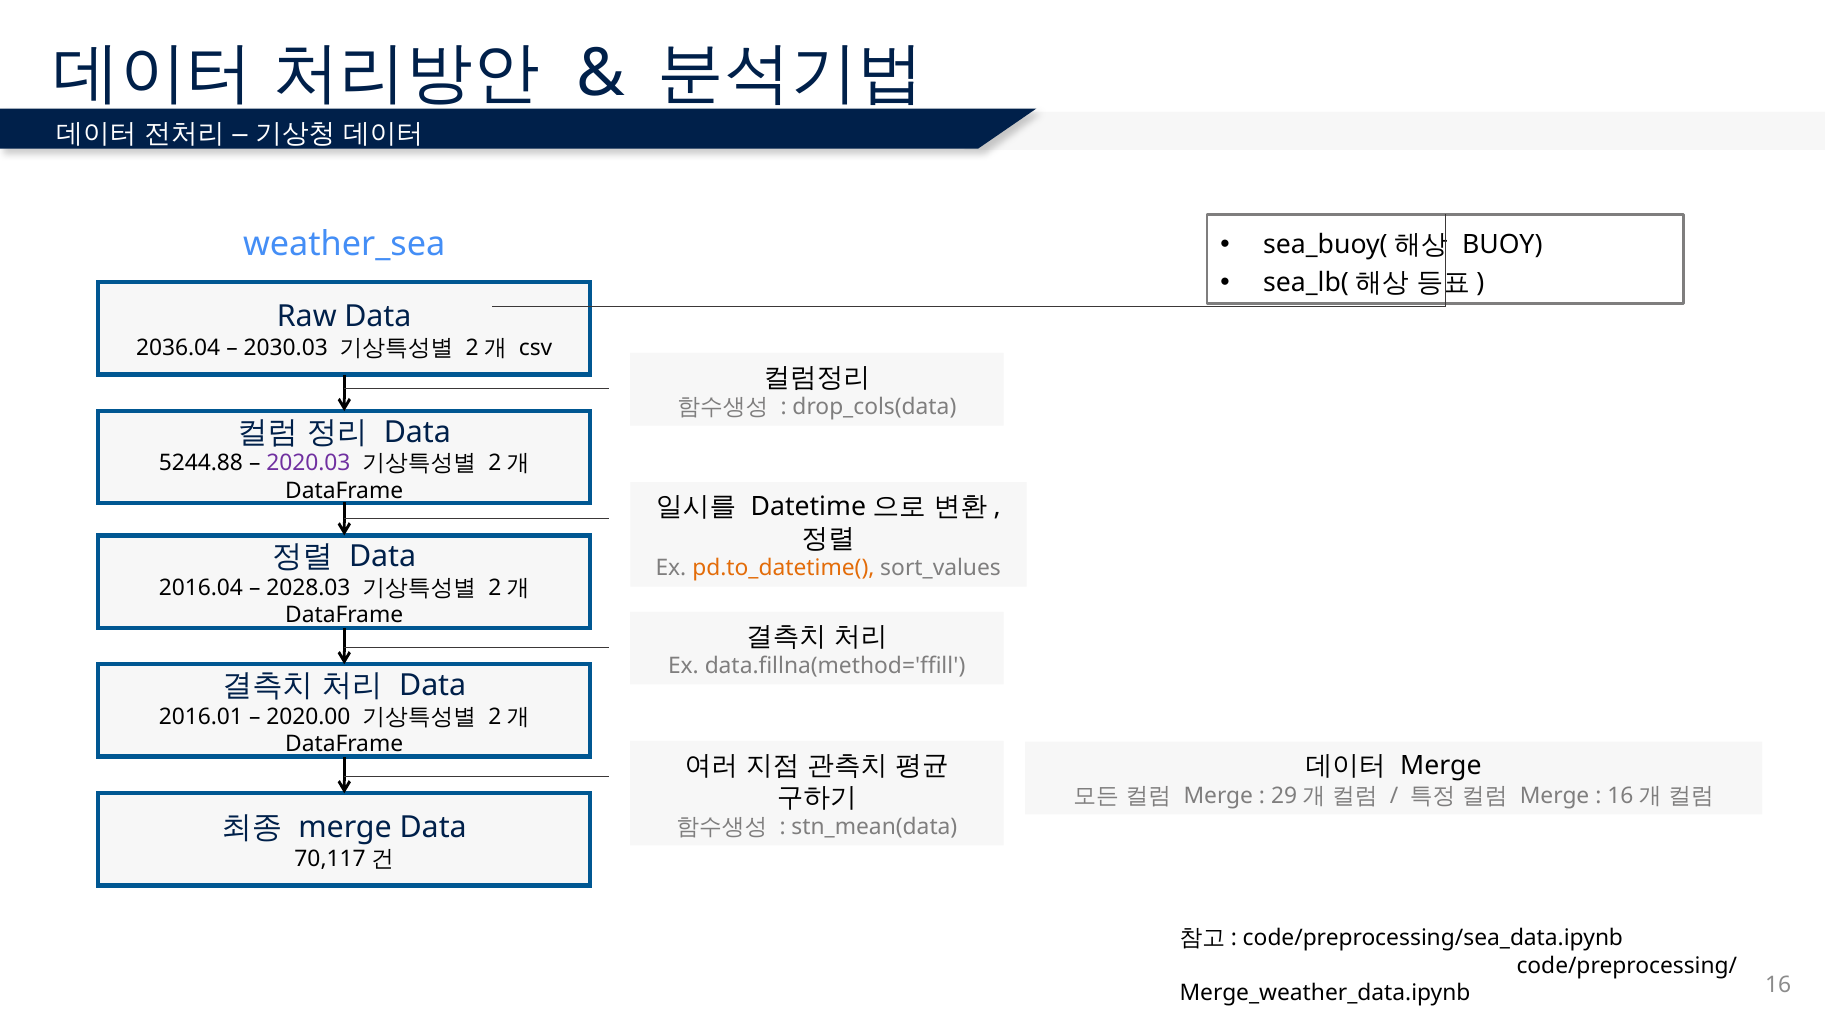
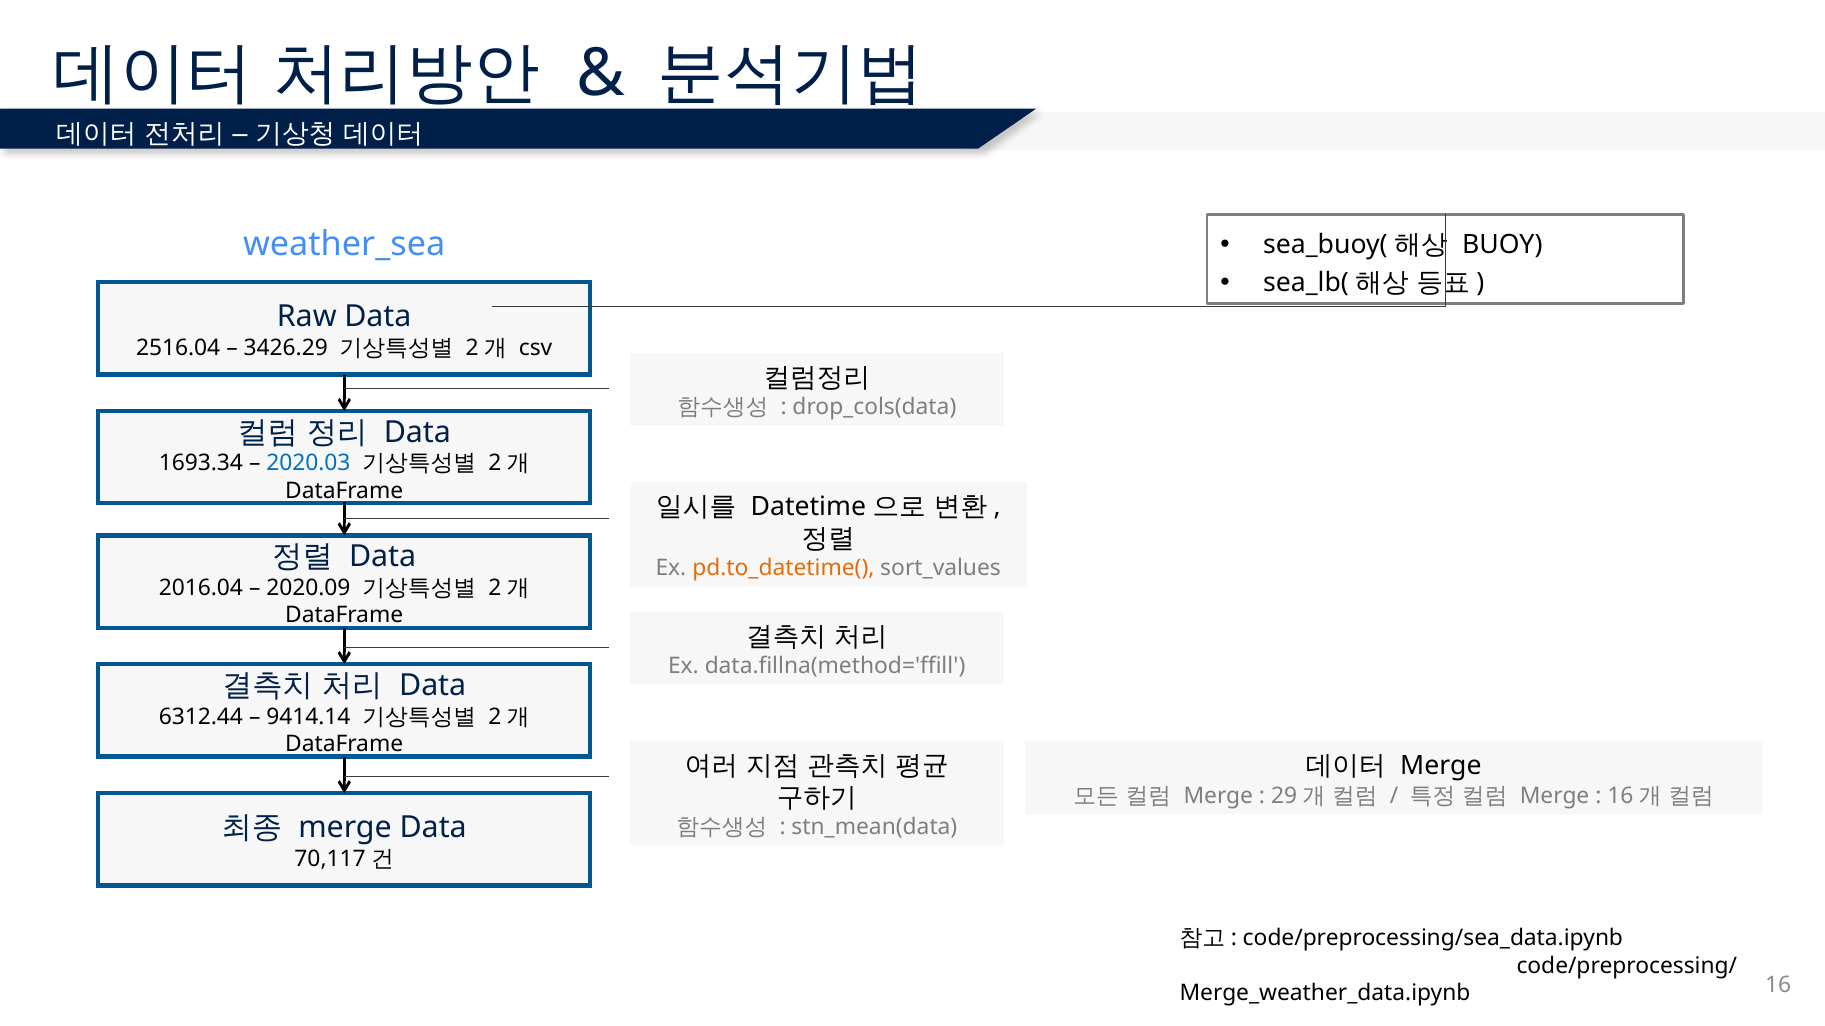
2036.04: 2036.04 -> 2516.04
2030.03: 2030.03 -> 3426.29
5244.88: 5244.88 -> 1693.34
2020.03 colour: purple -> blue
2028.03: 2028.03 -> 2020.09
2016.01: 2016.01 -> 6312.44
2020.00: 2020.00 -> 9414.14
